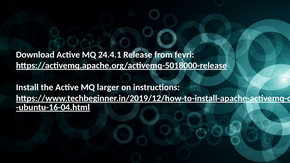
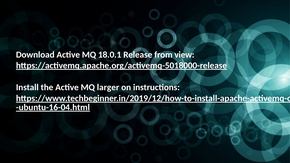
24.4.1: 24.4.1 -> 18.0.1
fevri: fevri -> view
